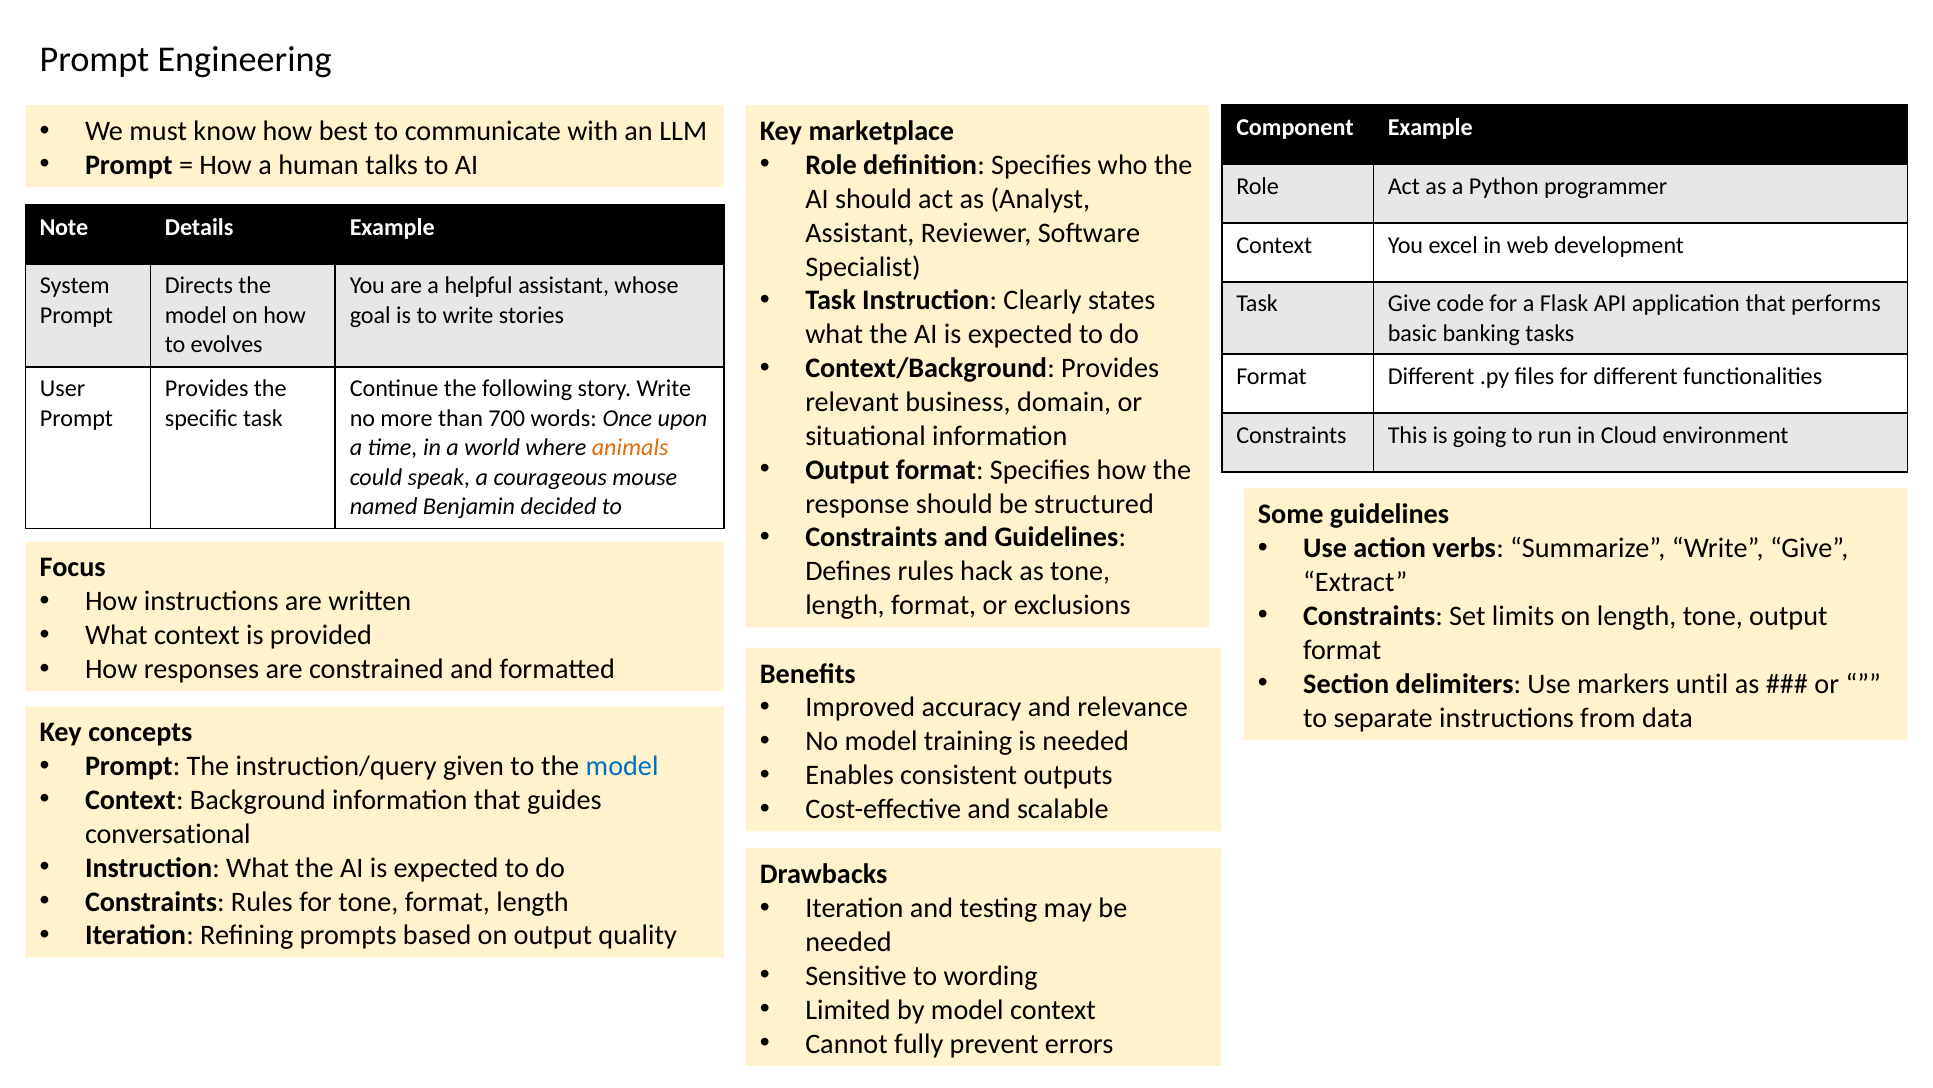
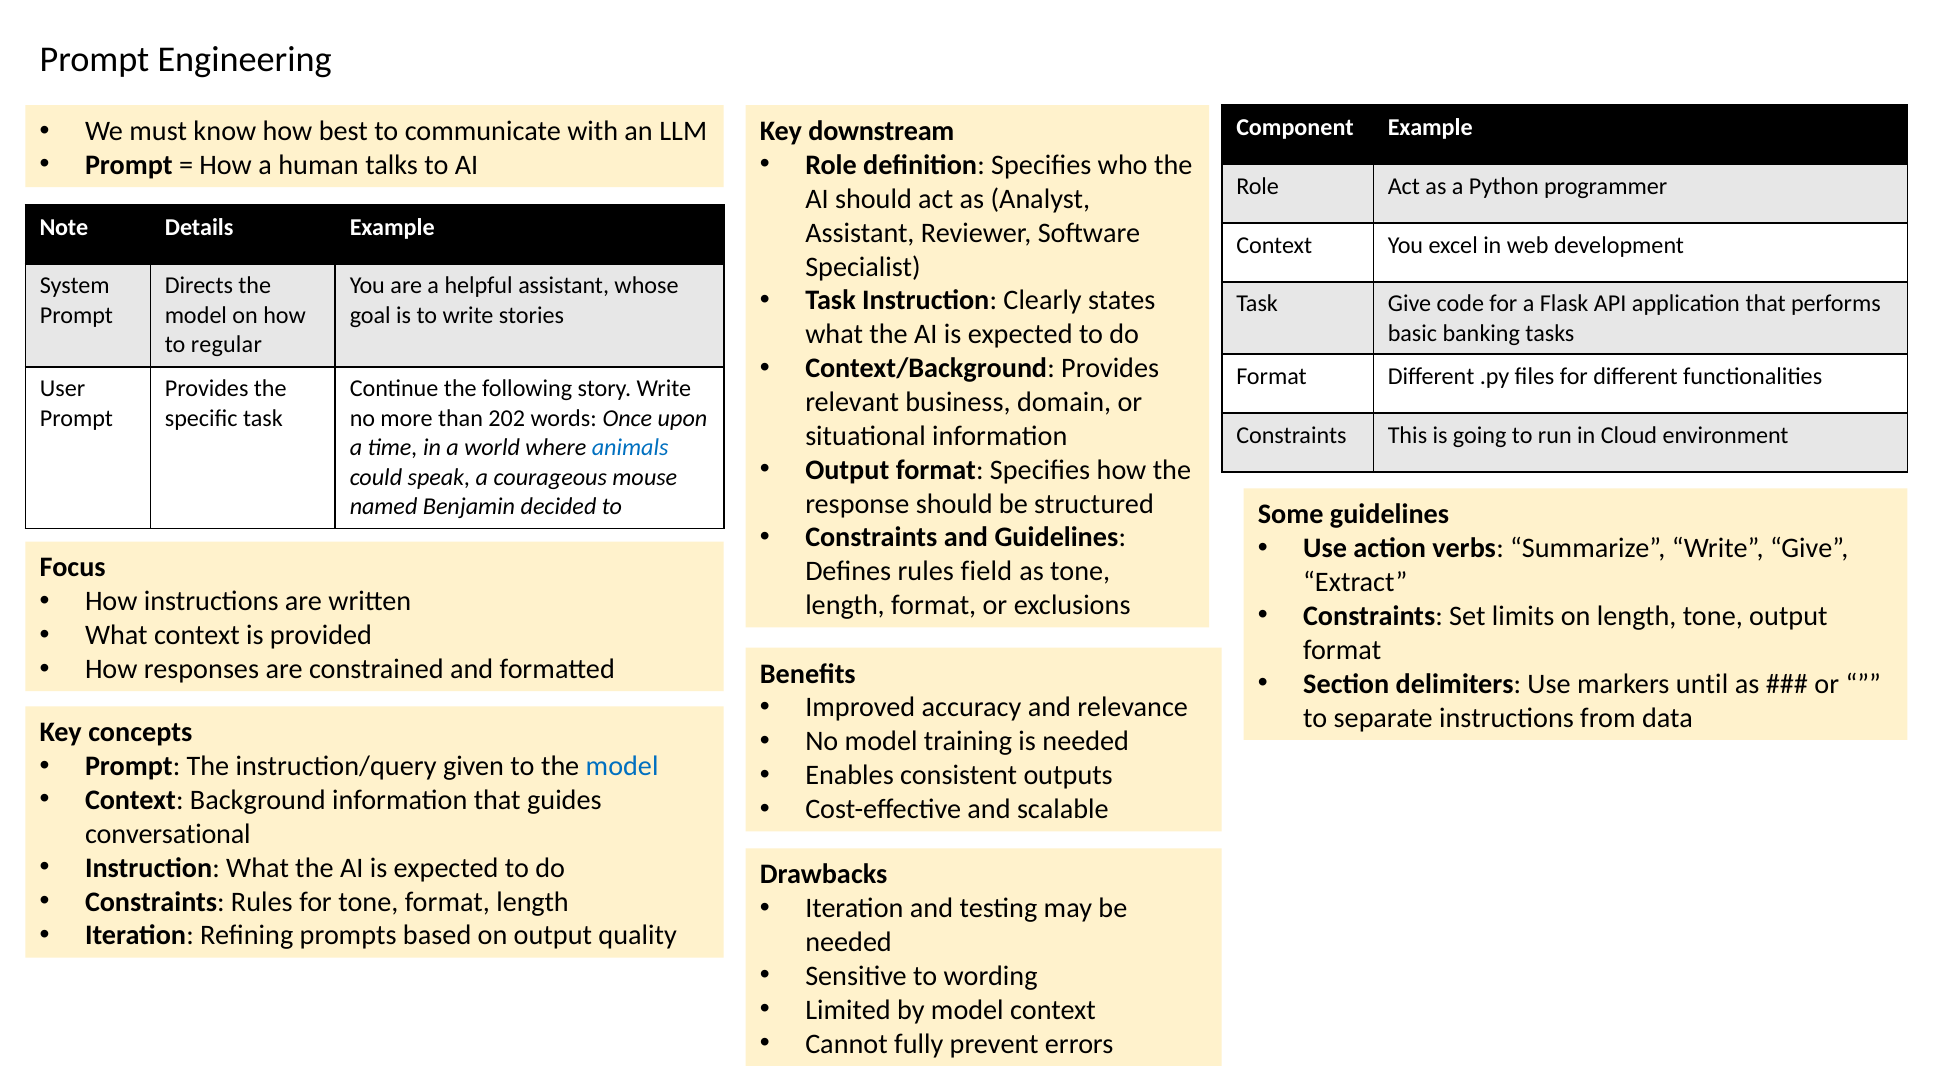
marketplace: marketplace -> downstream
evolves: evolves -> regular
700: 700 -> 202
animals colour: orange -> blue
hack: hack -> field
